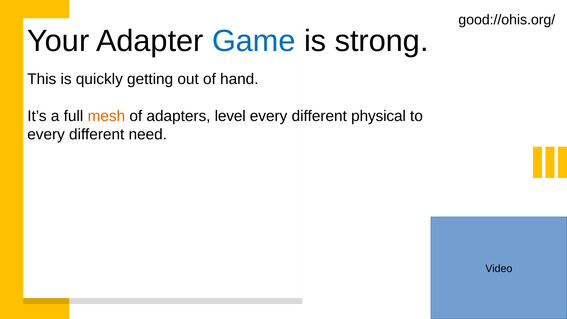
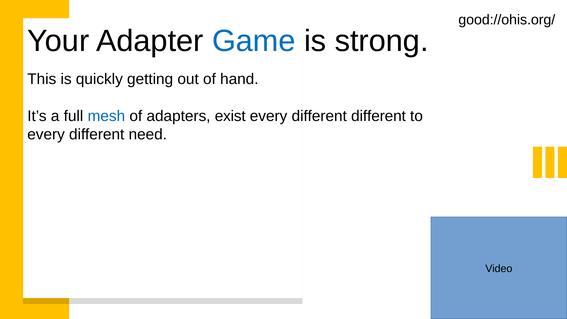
mesh colour: orange -> blue
level: level -> exist
different physical: physical -> different
